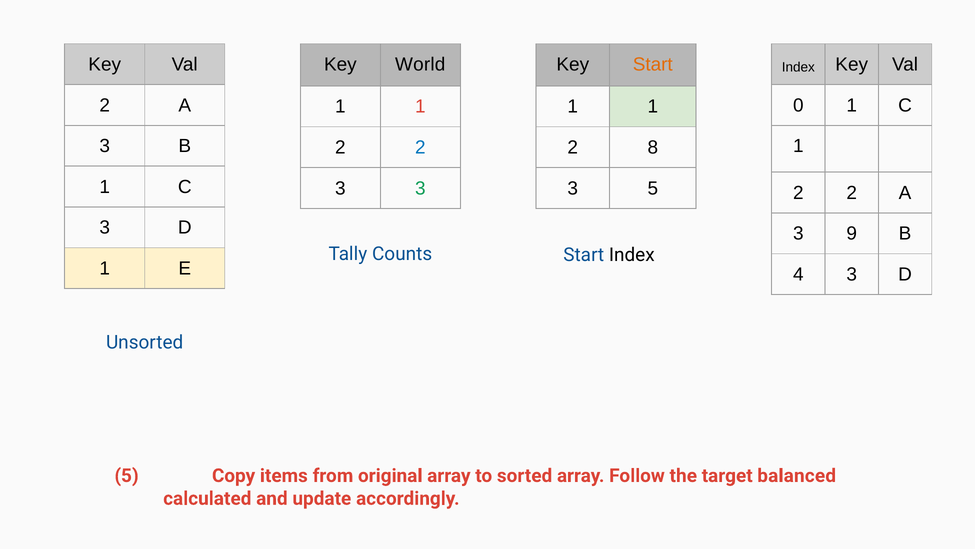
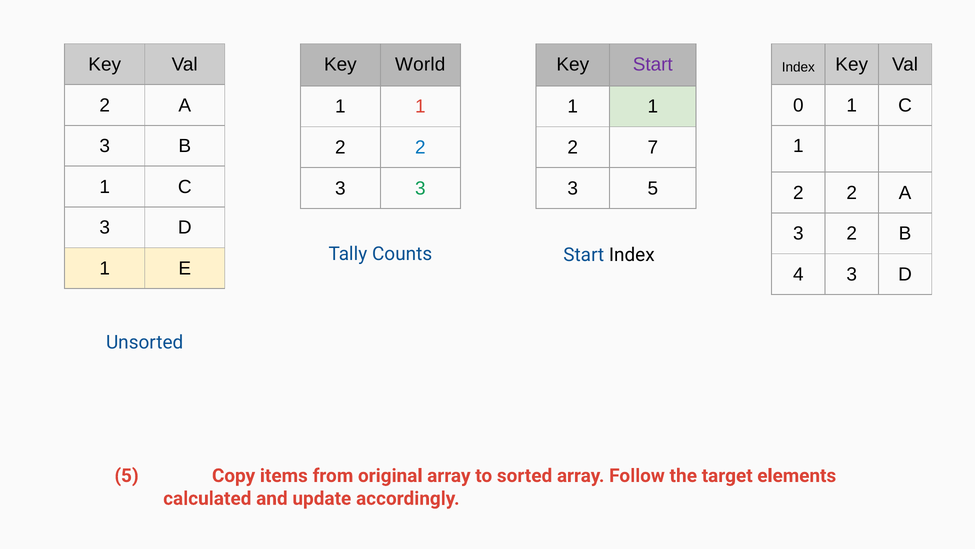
Start at (653, 64) colour: orange -> purple
8: 8 -> 7
3 9: 9 -> 2
balanced: balanced -> elements
